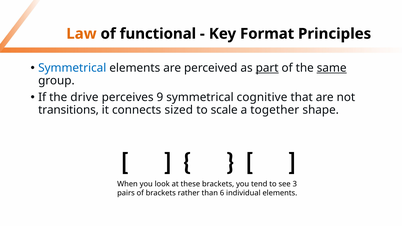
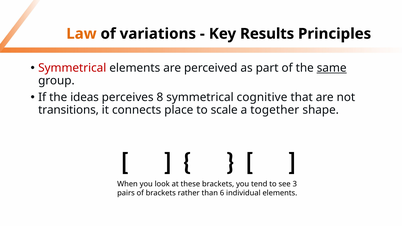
functional: functional -> variations
Format: Format -> Results
Symmetrical at (72, 68) colour: blue -> red
part underline: present -> none
drive: drive -> ideas
9: 9 -> 8
sized: sized -> place
